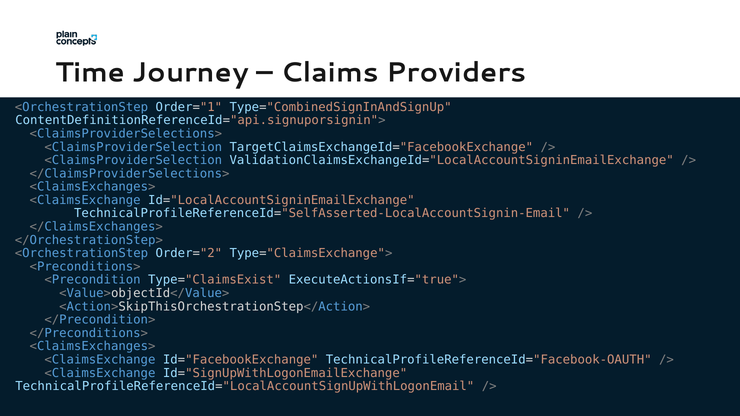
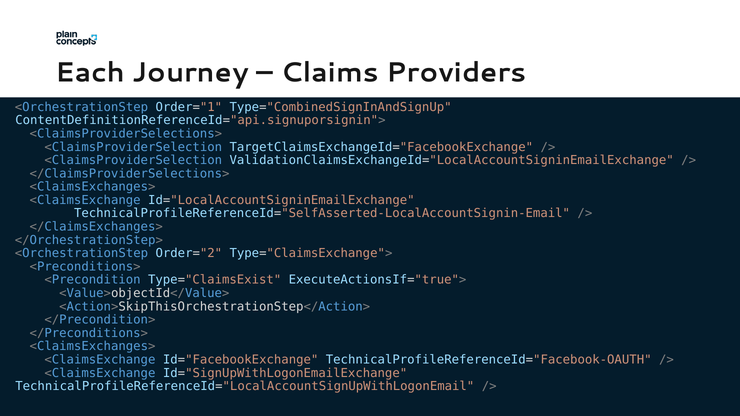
Time: Time -> Each
